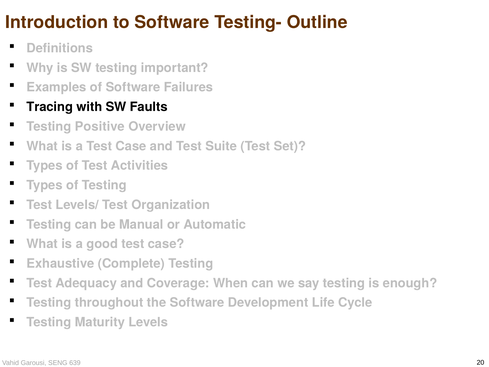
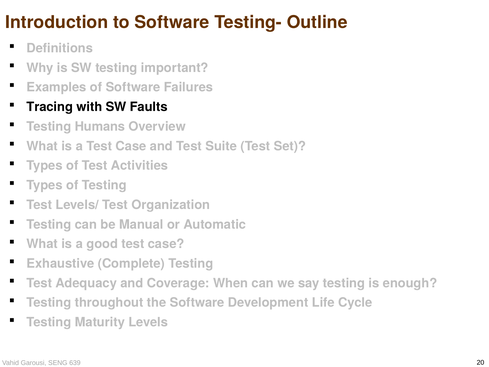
Positive: Positive -> Humans
